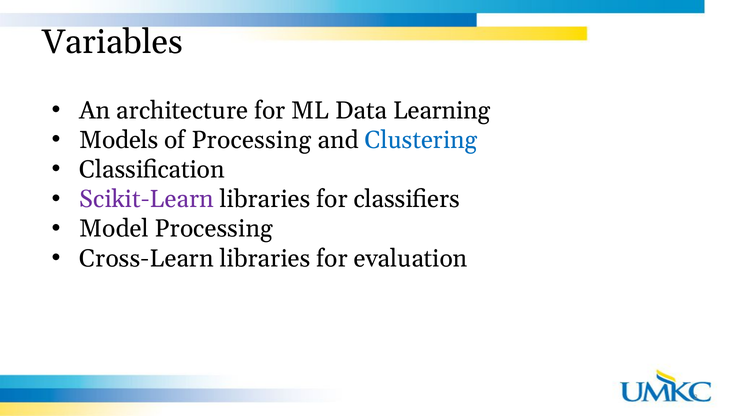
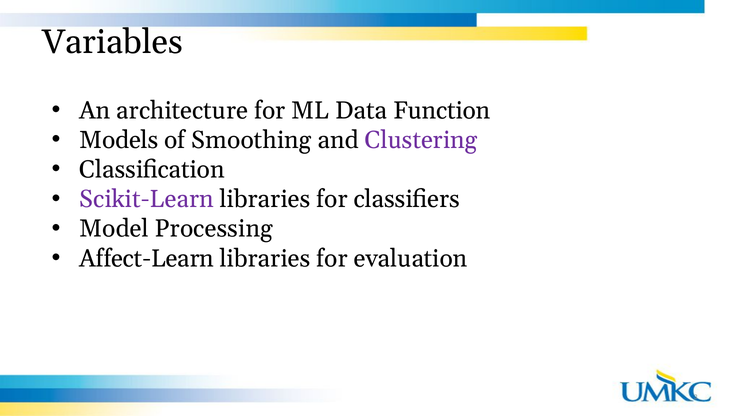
Learning: Learning -> Function
of Processing: Processing -> Smoothing
Clustering colour: blue -> purple
Cross-Learn: Cross-Learn -> Affect-Learn
